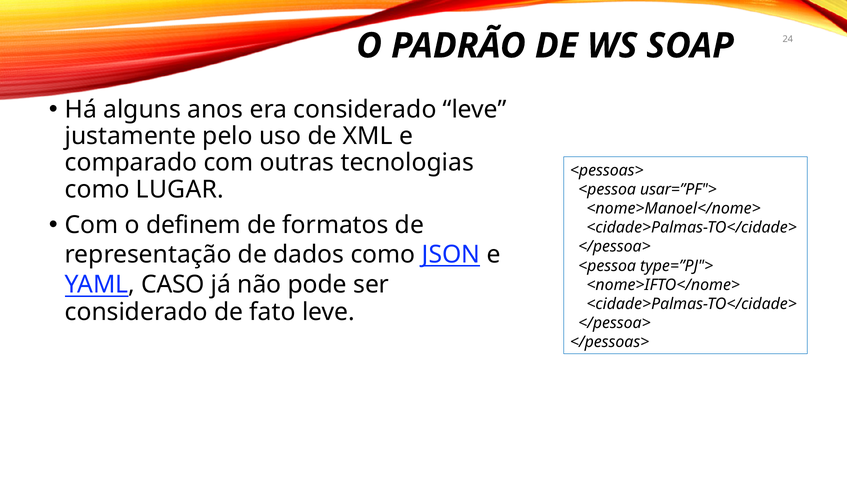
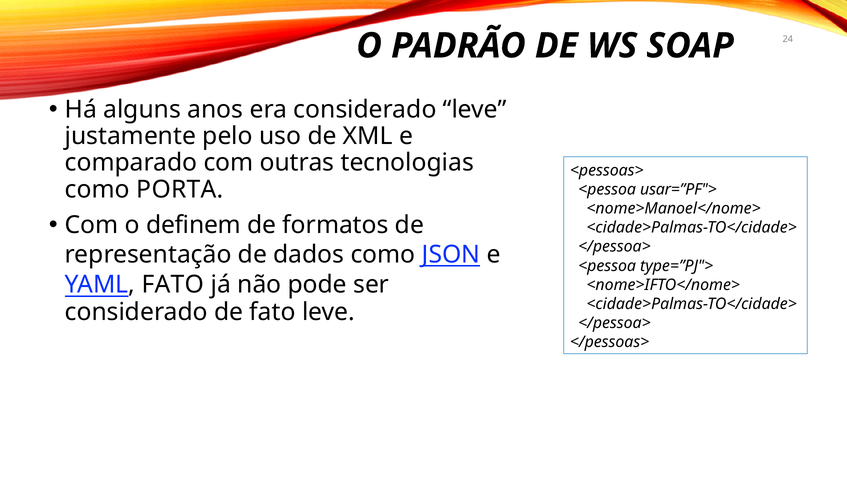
LUGAR: LUGAR -> PORTA
YAML CASO: CASO -> FATO
